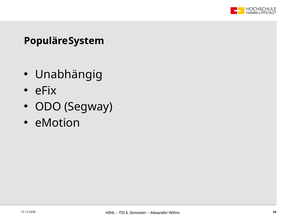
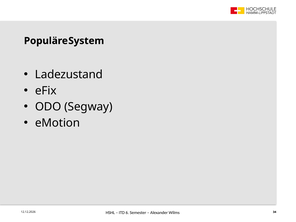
Unabhängig: Unabhängig -> Ladezustand
